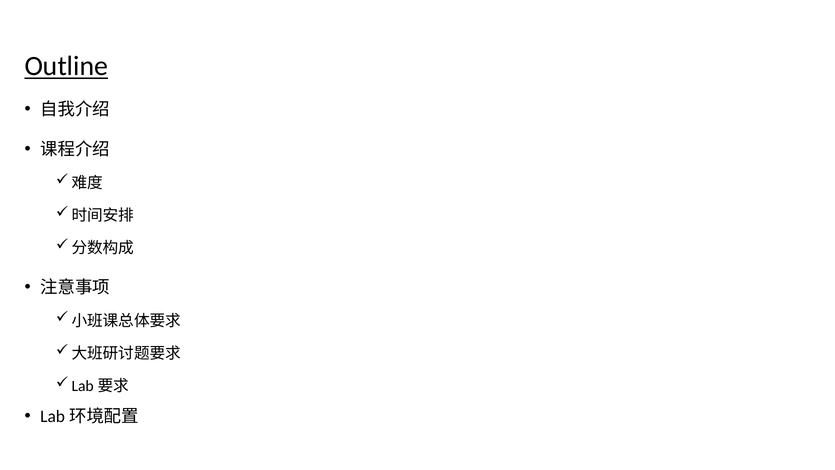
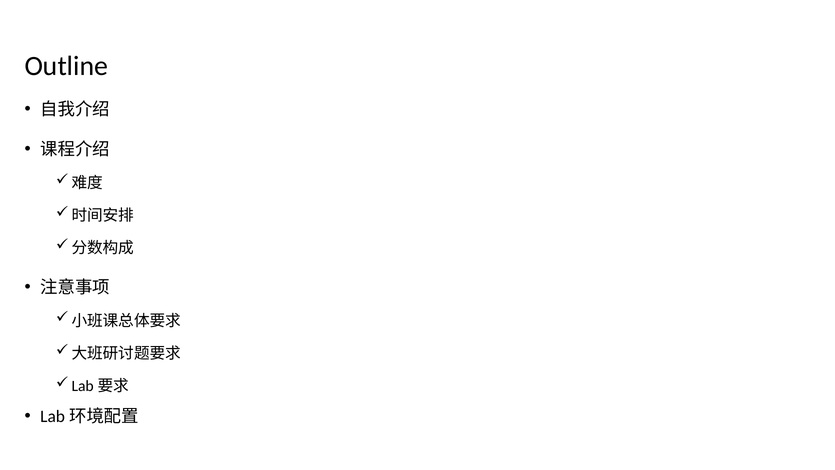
Outline underline: present -> none
